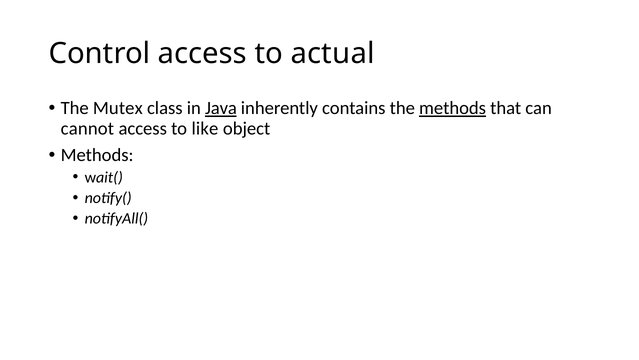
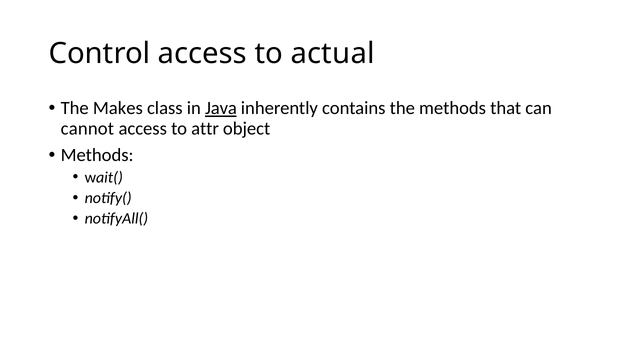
Mutex: Mutex -> Makes
methods at (453, 108) underline: present -> none
like: like -> attr
